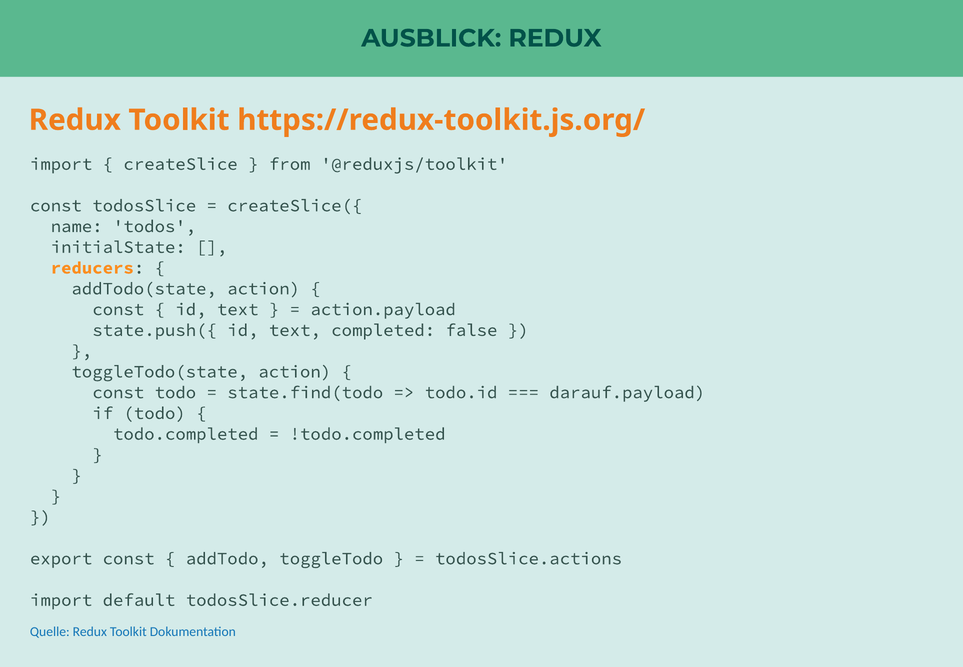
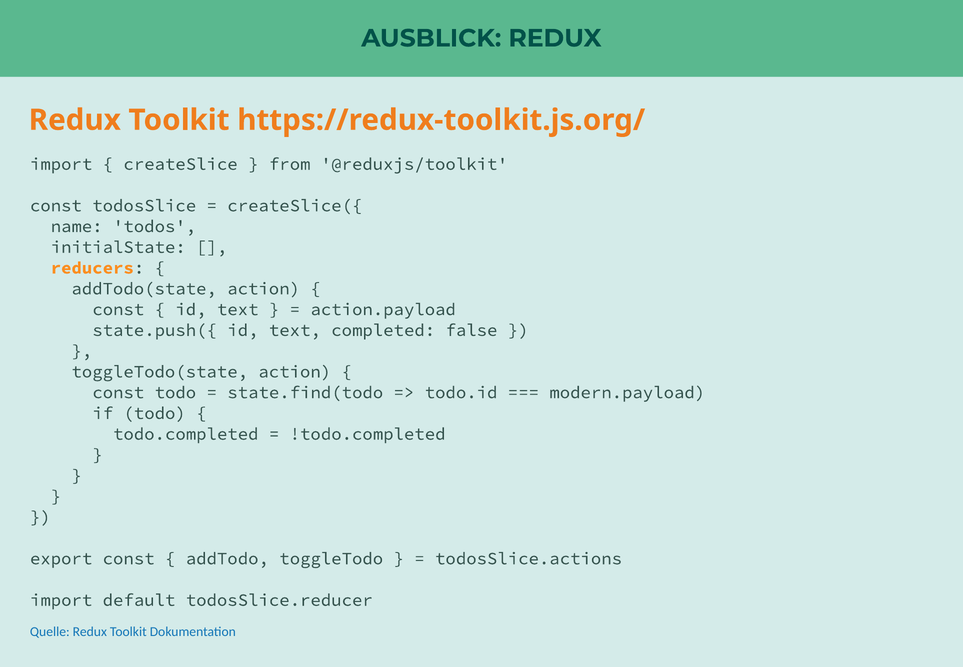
darauf.payload: darauf.payload -> modern.payload
